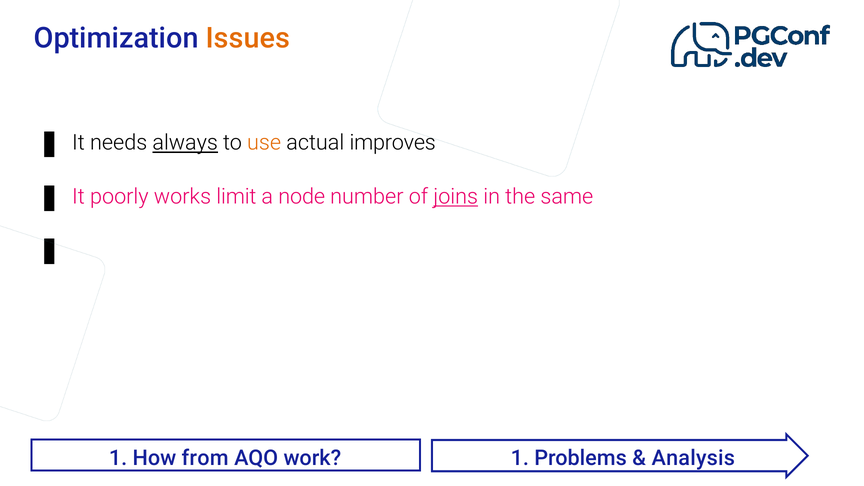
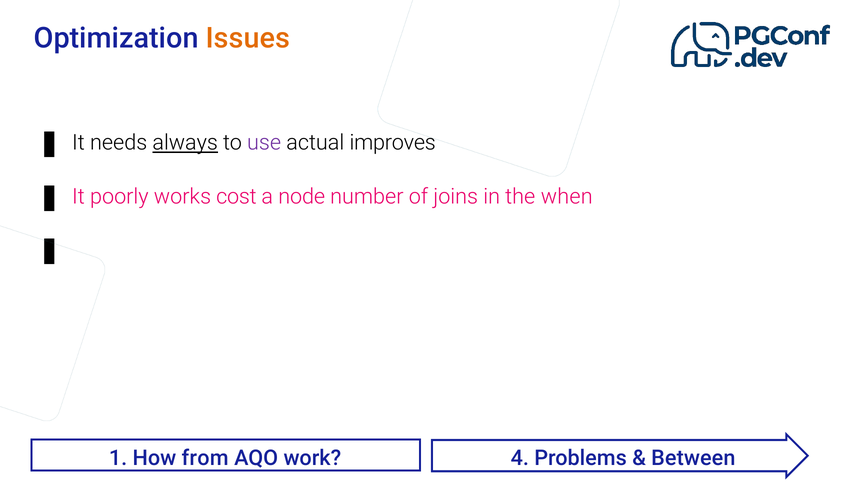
use colour: orange -> purple
limit: limit -> cost
joins underline: present -> none
same: same -> when
work 1: 1 -> 4
Analysis: Analysis -> Between
